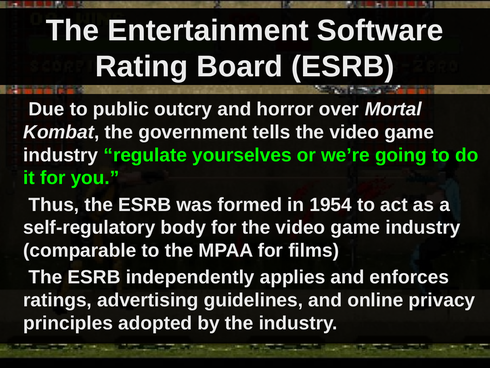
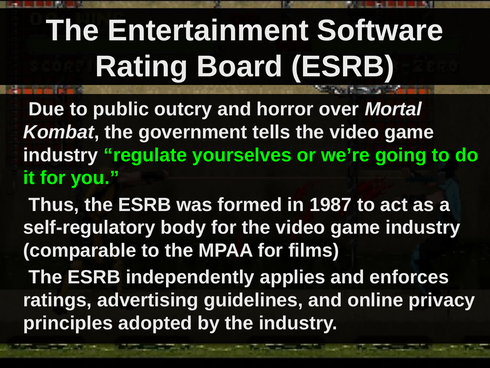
1954: 1954 -> 1987
